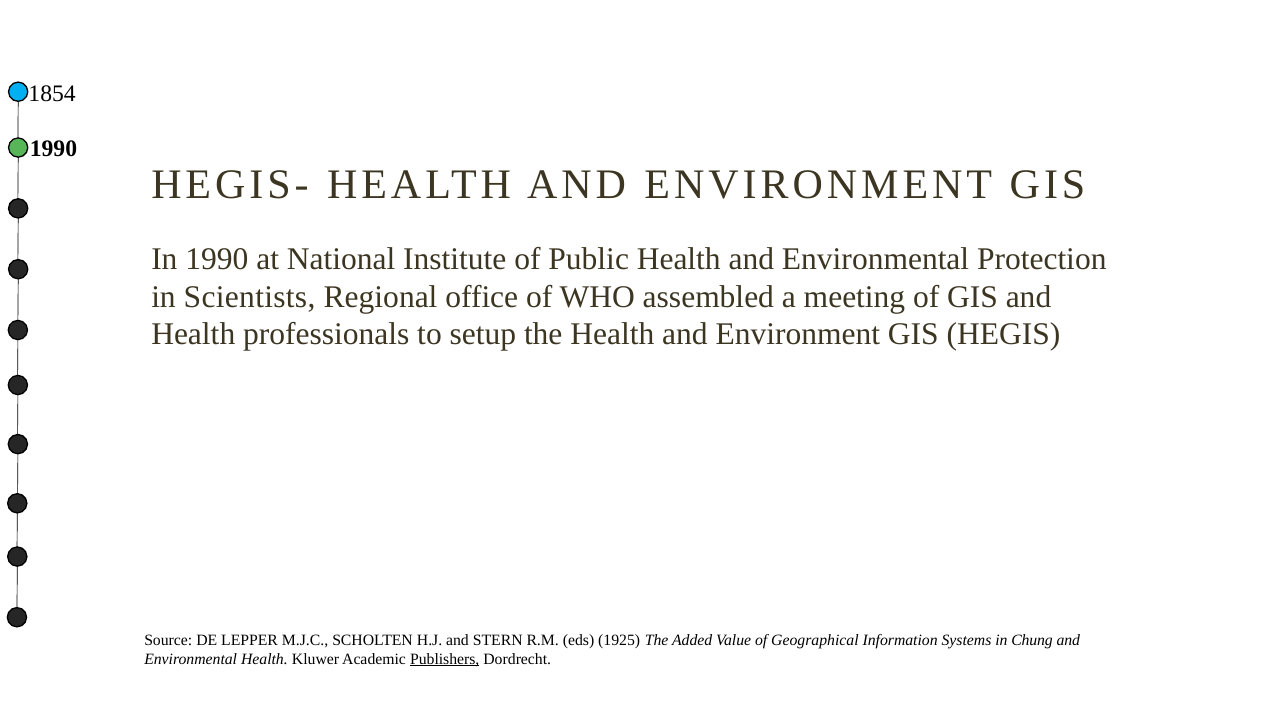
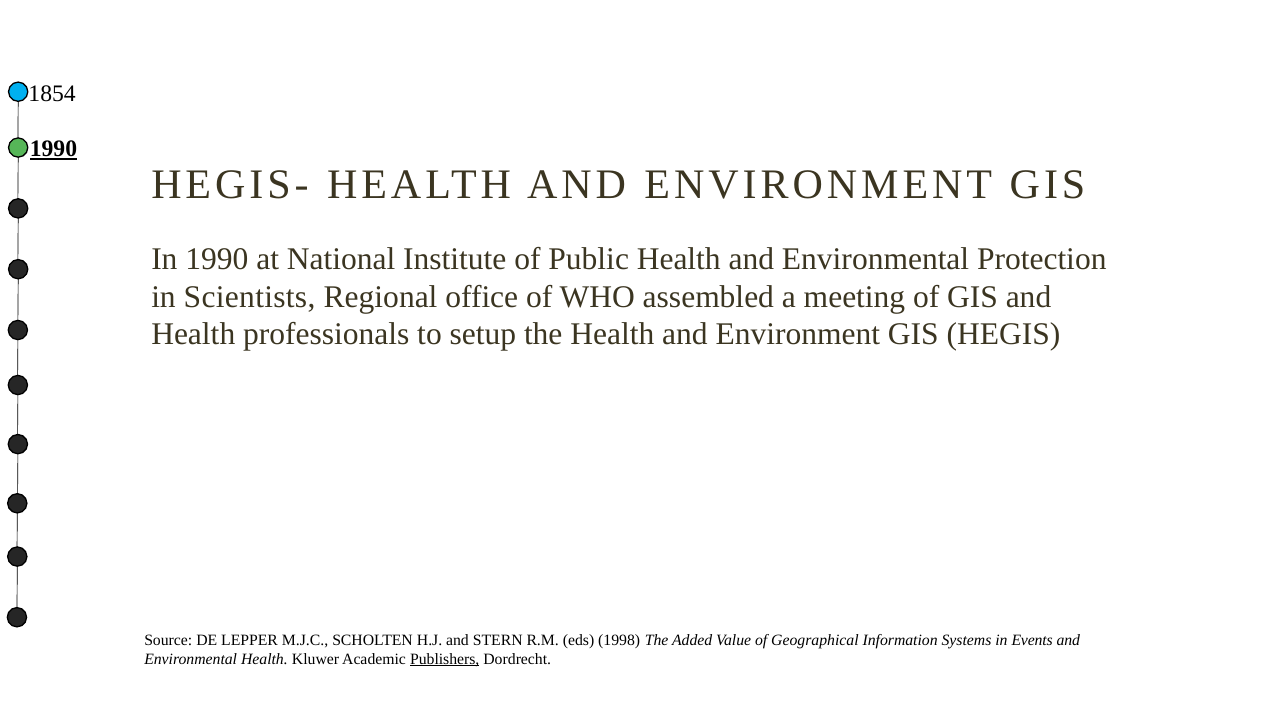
1990 at (53, 149) underline: none -> present
1925: 1925 -> 1998
Chung: Chung -> Events
